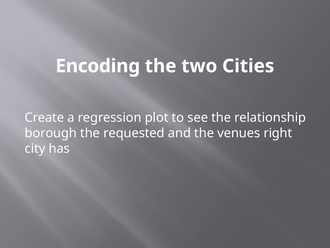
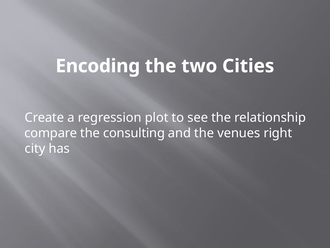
borough: borough -> compare
requested: requested -> consulting
